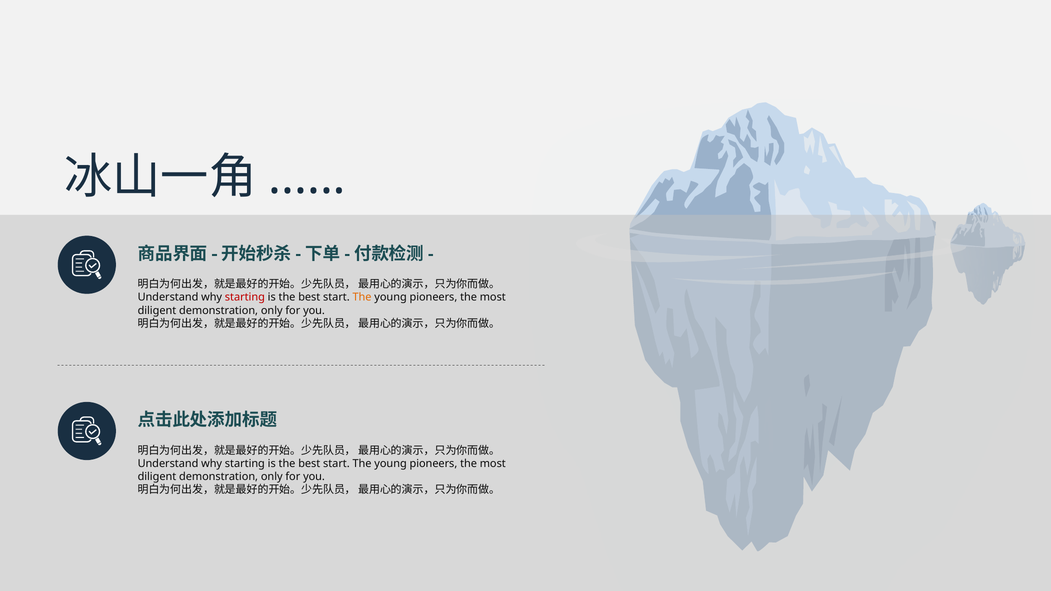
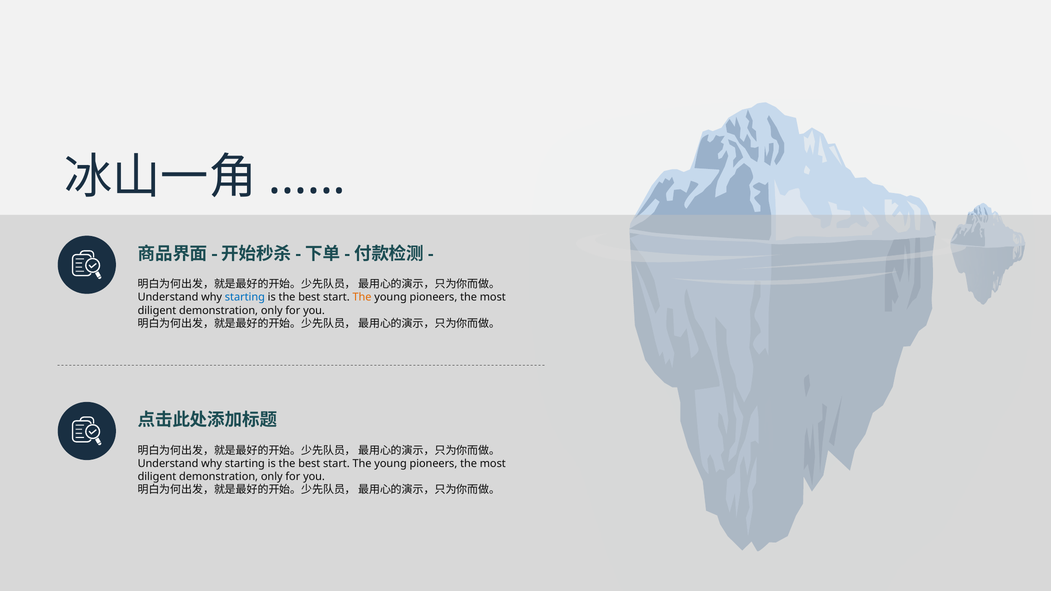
starting at (245, 297) colour: red -> blue
